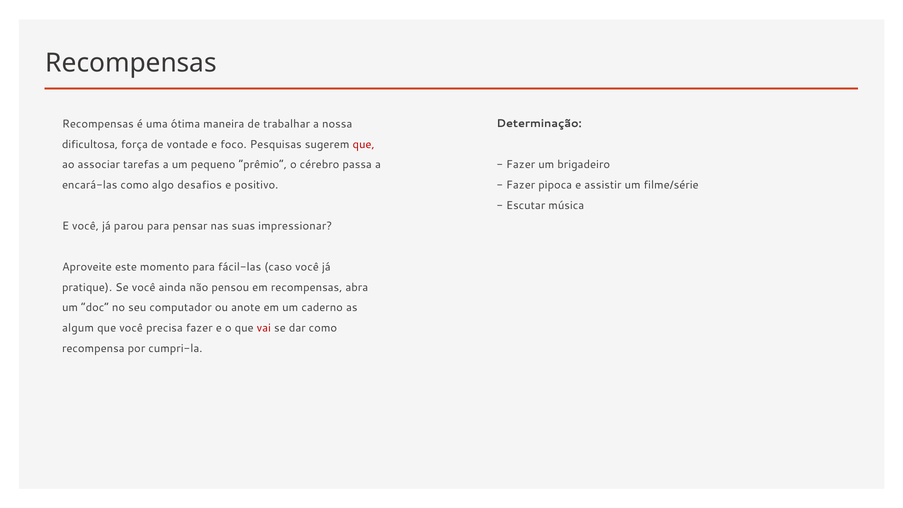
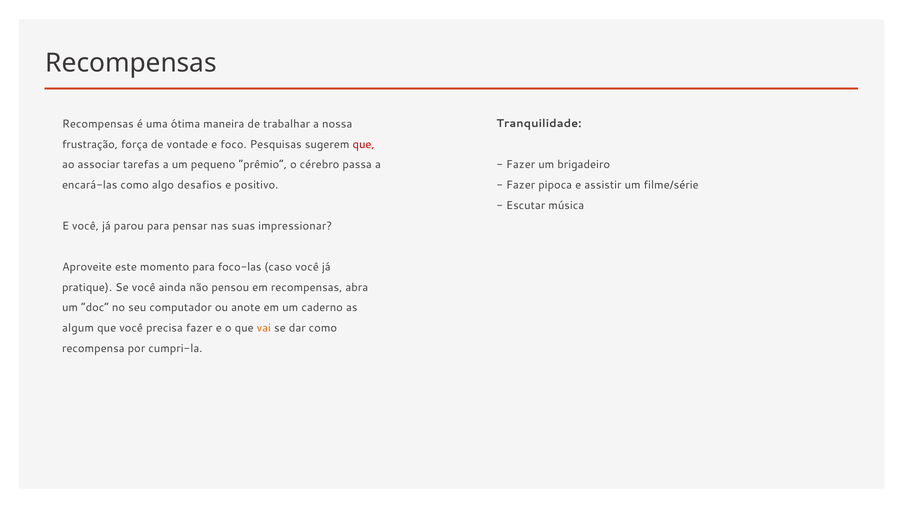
Determinação: Determinação -> Tranquilidade
dificultosa: dificultosa -> frustração
fácil-las: fácil-las -> foco-las
vai colour: red -> orange
